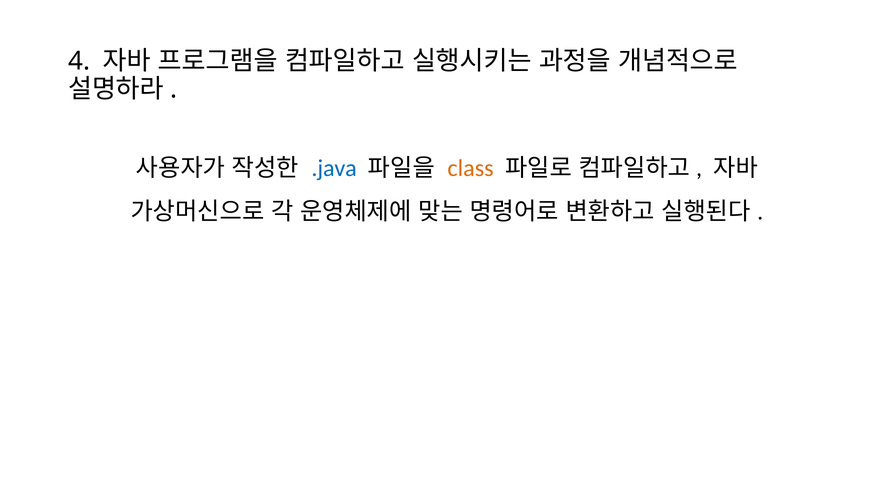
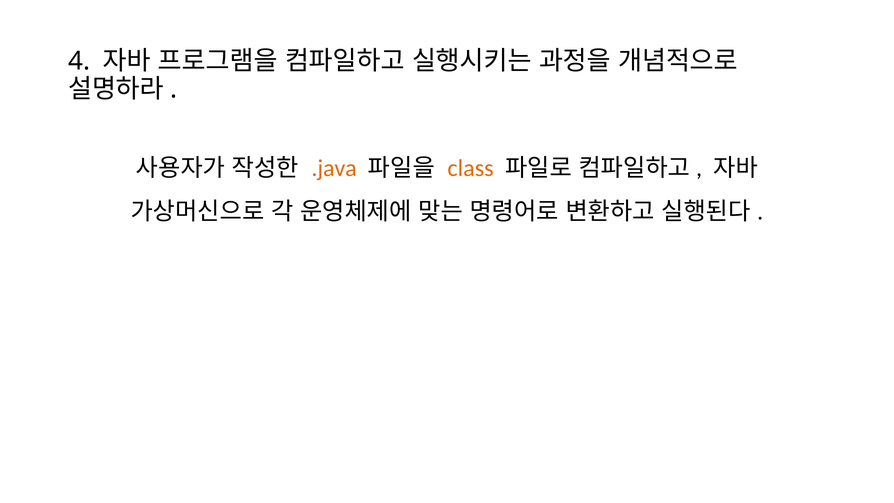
.java colour: blue -> orange
